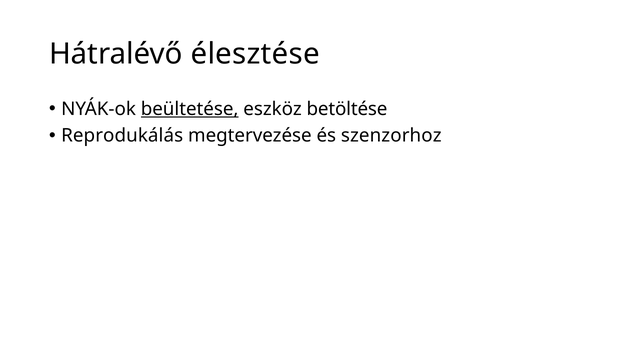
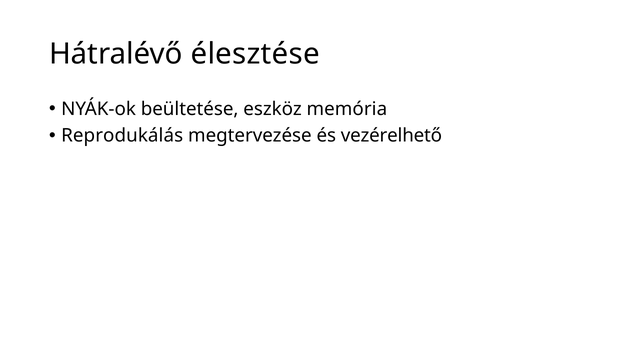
beültetése underline: present -> none
betöltése: betöltése -> memória
szenzorhoz: szenzorhoz -> vezérelhető
